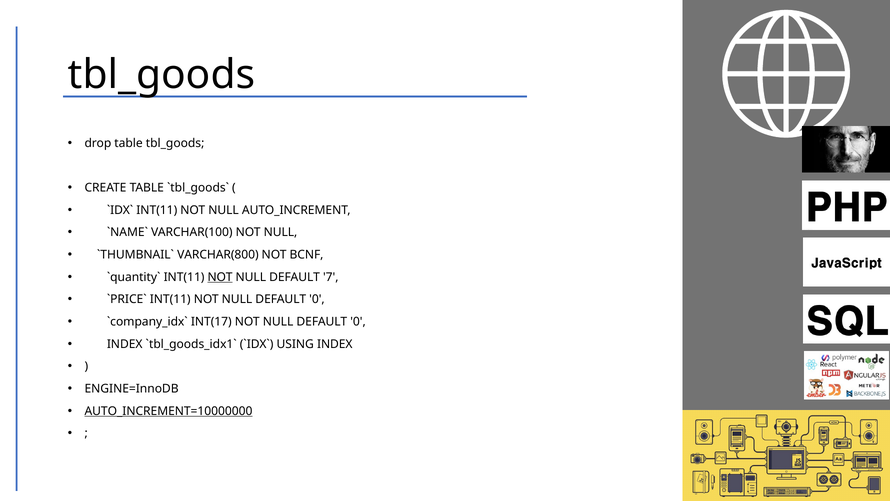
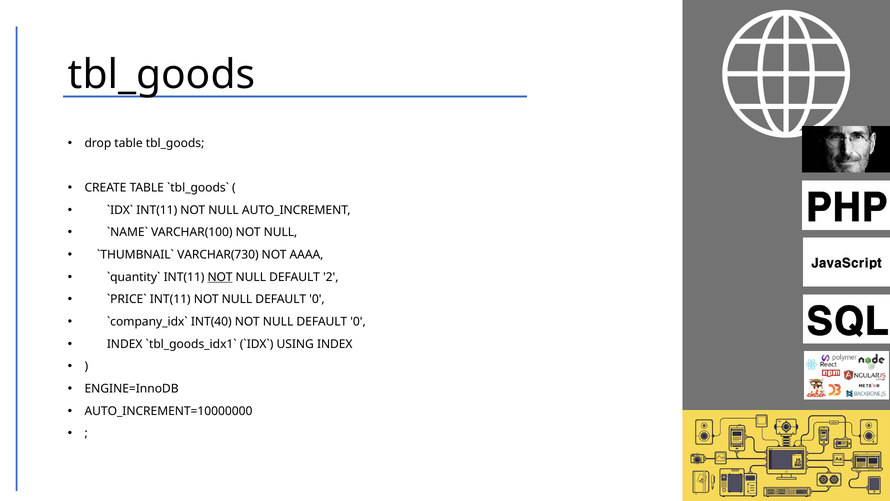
VARCHAR(800: VARCHAR(800 -> VARCHAR(730
BCNF: BCNF -> AAAA
7: 7 -> 2
INT(17: INT(17 -> INT(40
AUTO_INCREMENT=10000000 underline: present -> none
